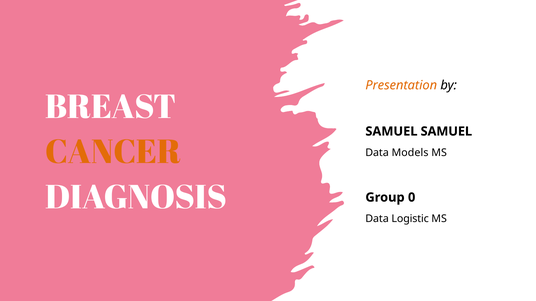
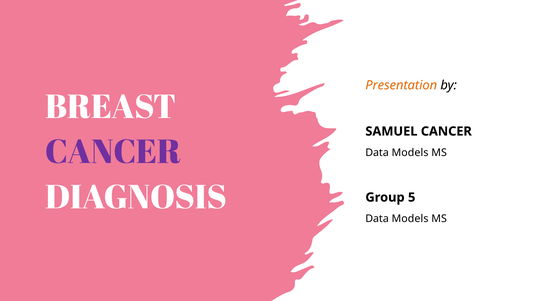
SAMUEL SAMUEL: SAMUEL -> CANCER
CANCER at (113, 152) colour: orange -> purple
0: 0 -> 5
Logistic at (410, 219): Logistic -> Models
